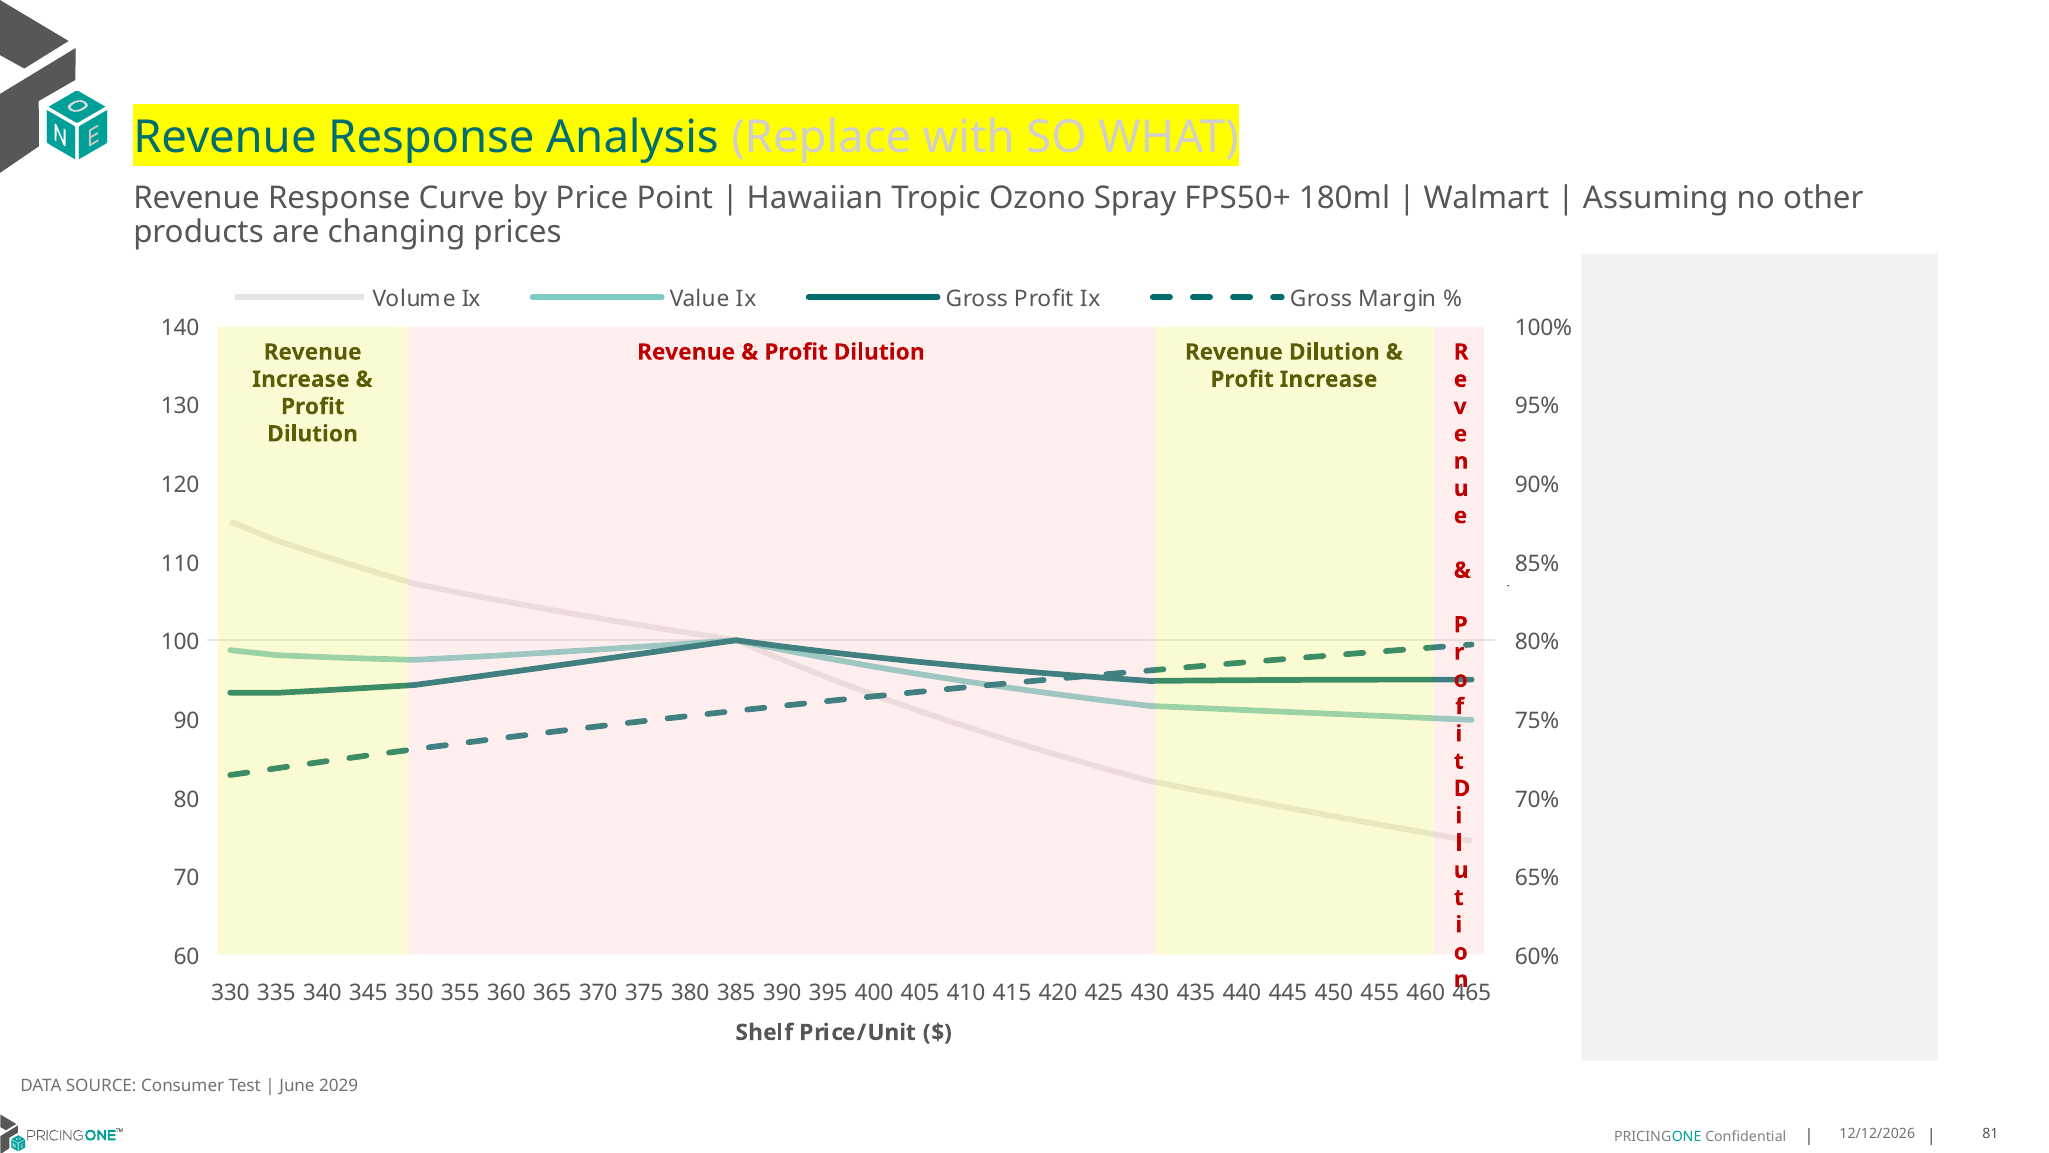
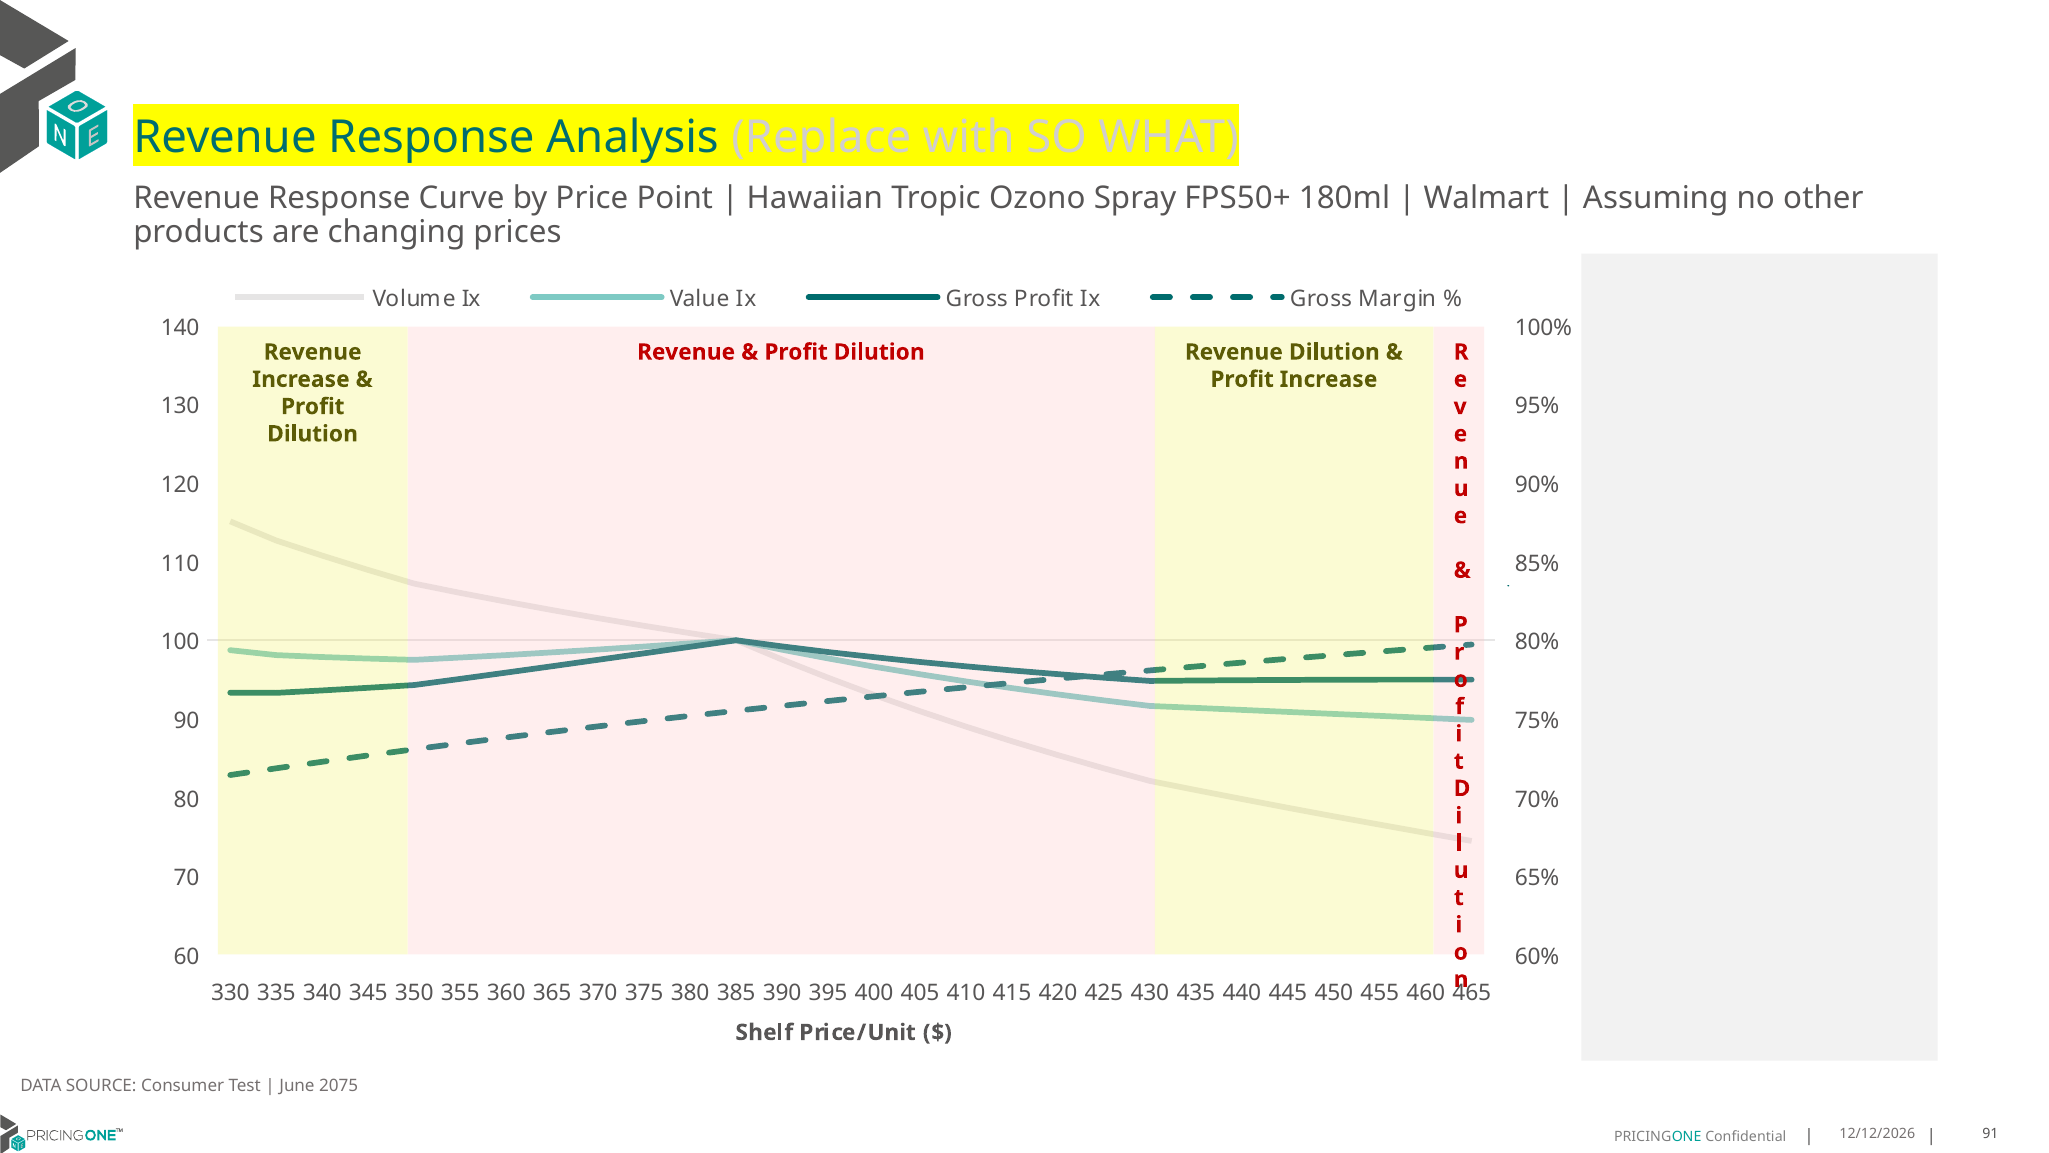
2029: 2029 -> 2075
81: 81 -> 91
